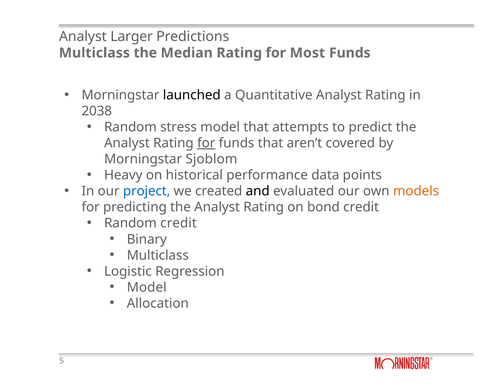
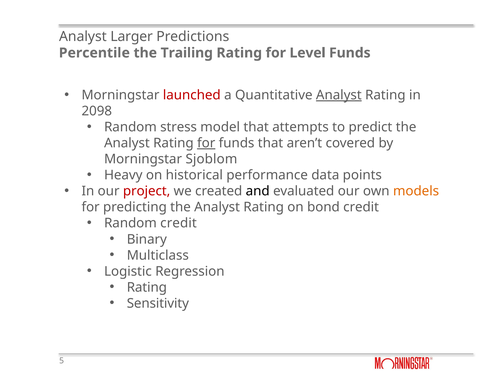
Multiclass at (94, 53): Multiclass -> Percentile
Median: Median -> Trailing
Most: Most -> Level
launched colour: black -> red
Analyst at (339, 95) underline: none -> present
2038: 2038 -> 2098
project colour: blue -> red
Model at (147, 287): Model -> Rating
Allocation: Allocation -> Sensitivity
